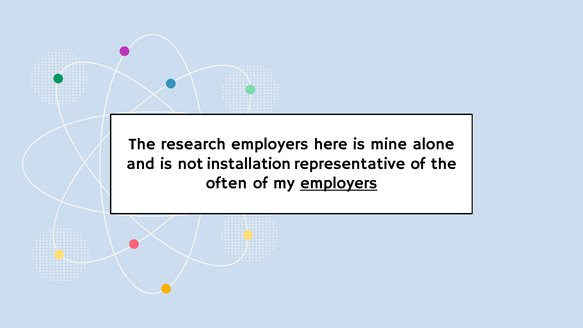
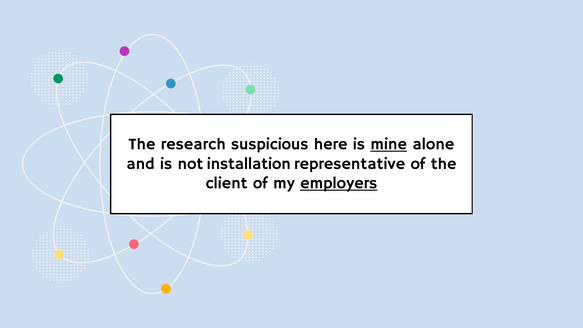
research employers: employers -> suspicious
mine underline: none -> present
often: often -> client
